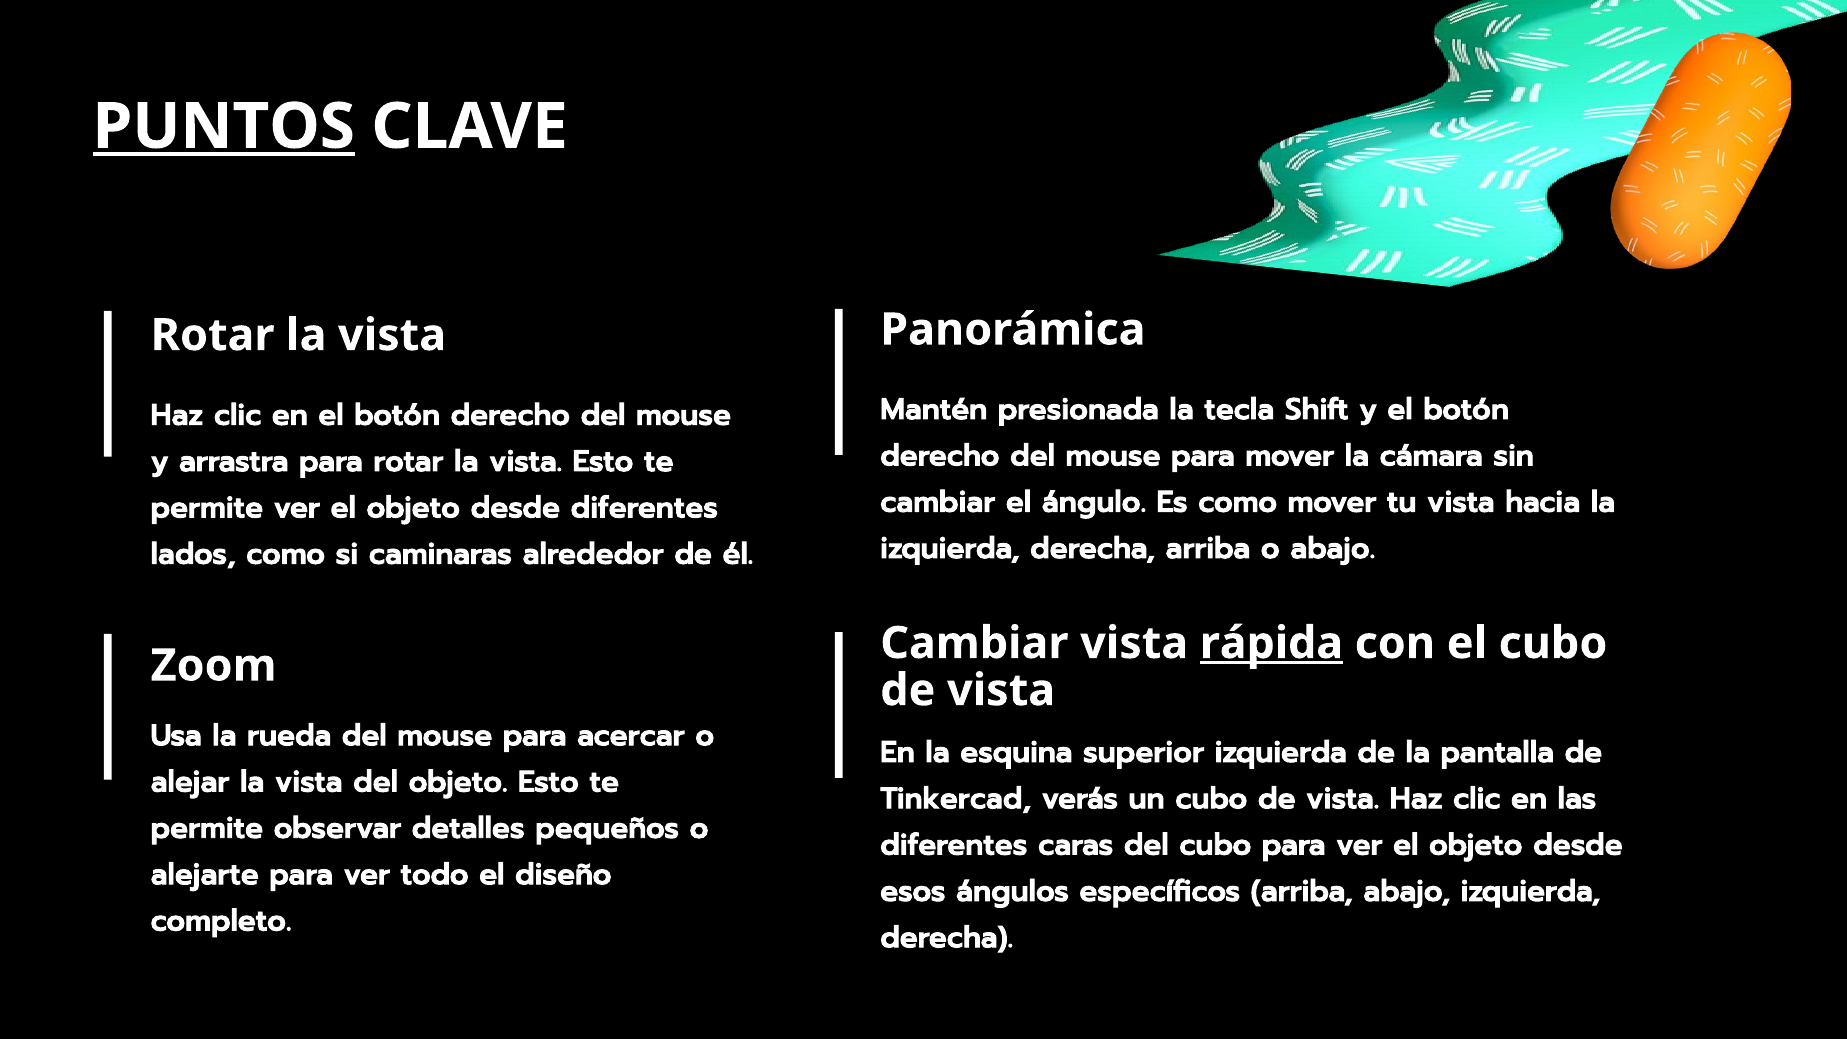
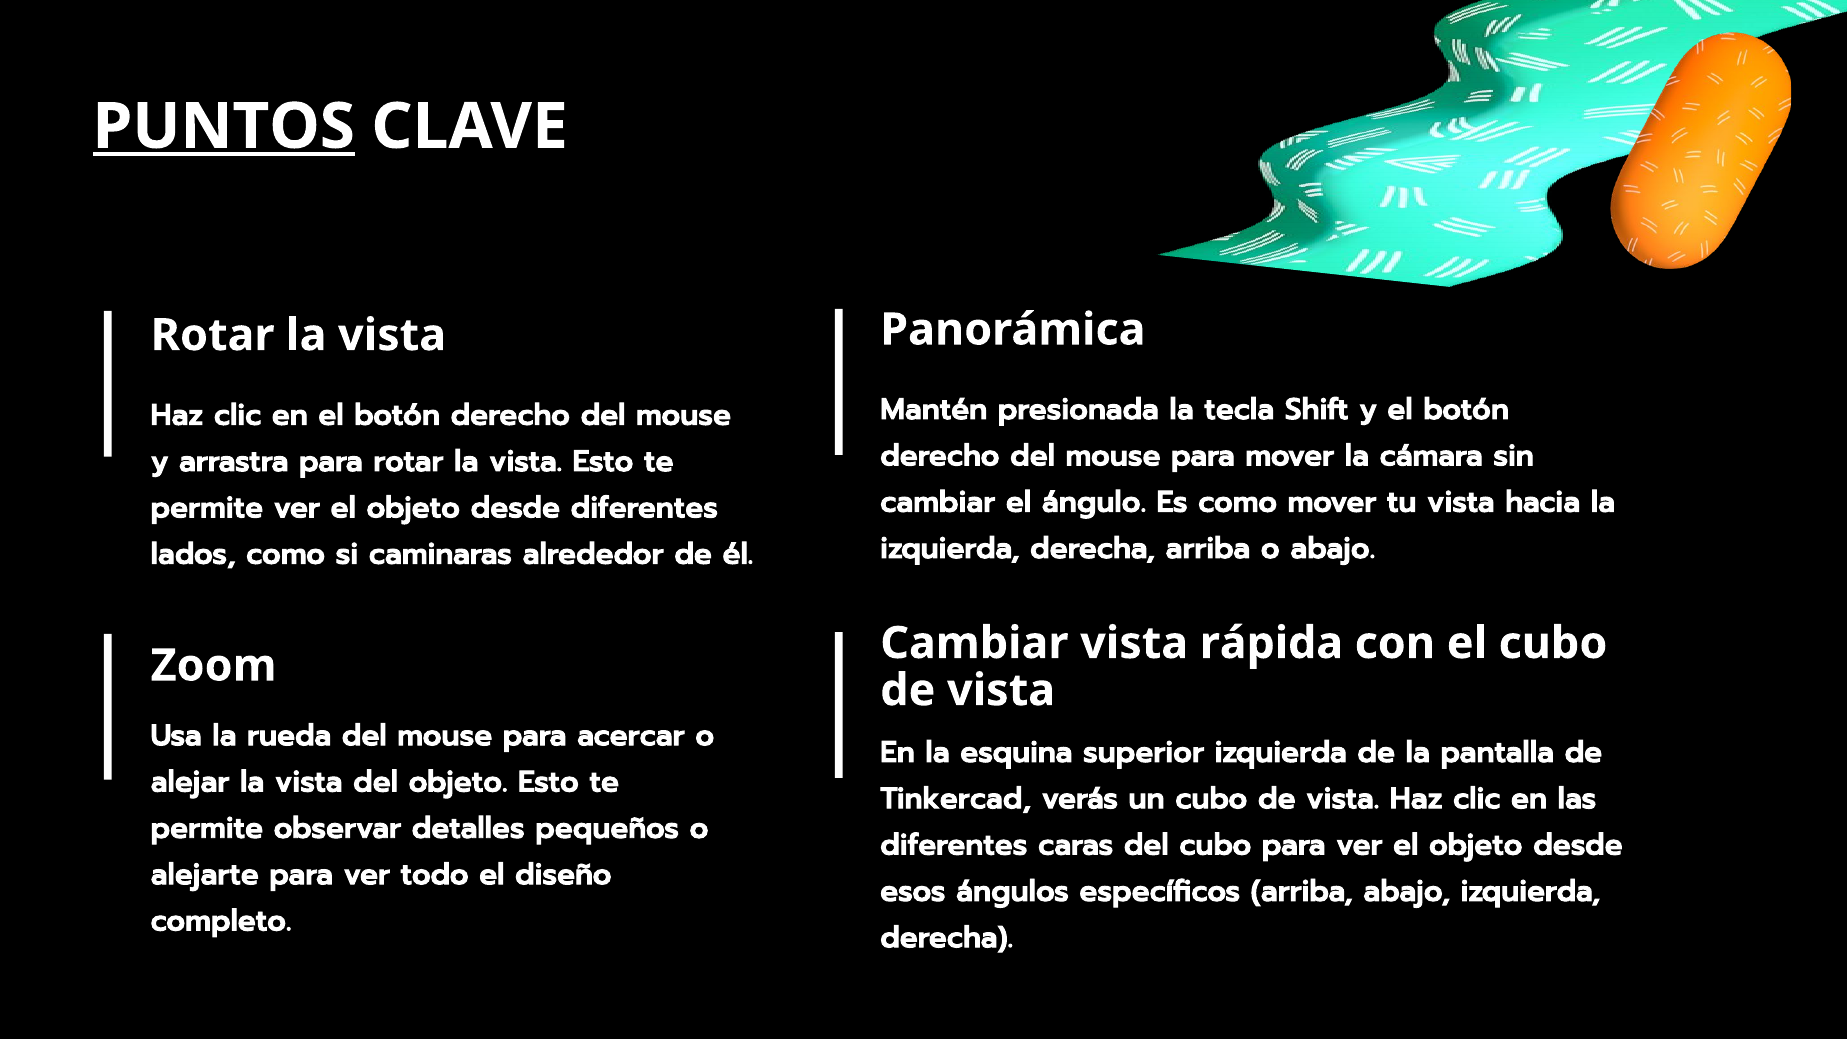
rápida underline: present -> none
